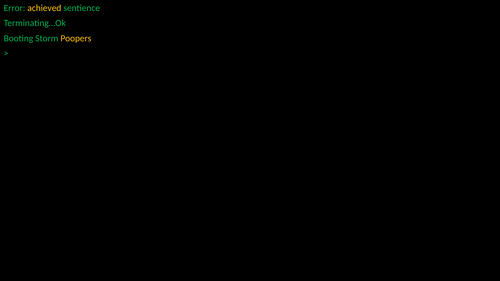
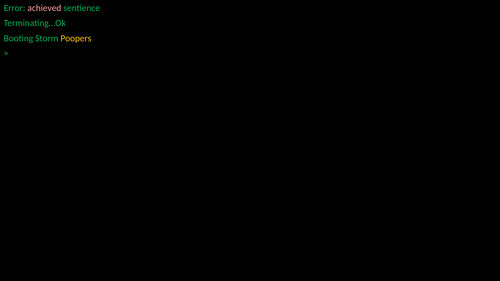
achieved colour: yellow -> pink
